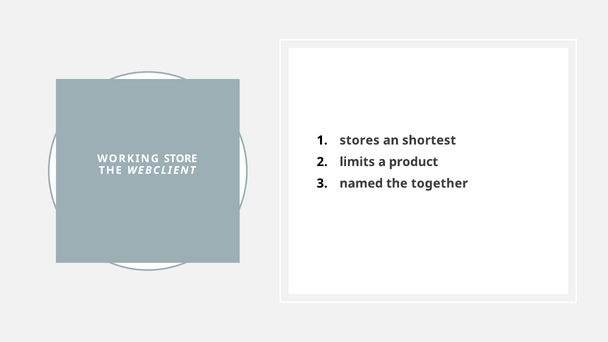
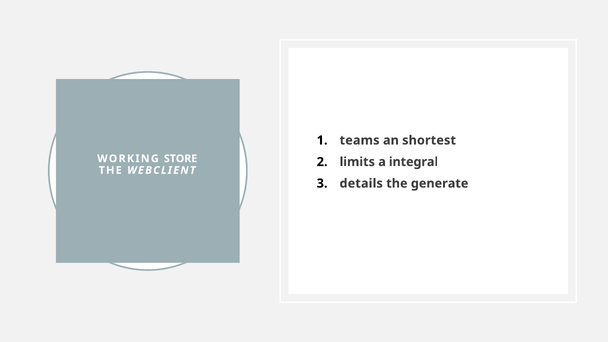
stores: stores -> teams
product: product -> integral
named: named -> details
together: together -> generate
